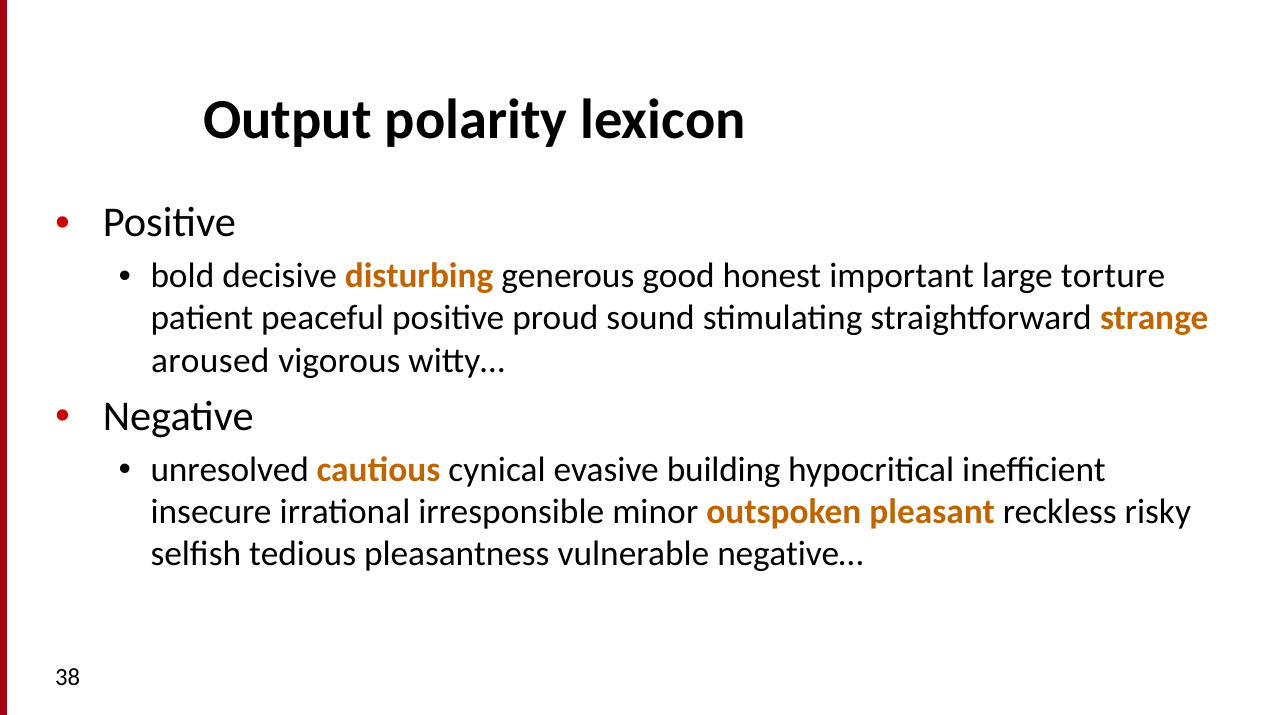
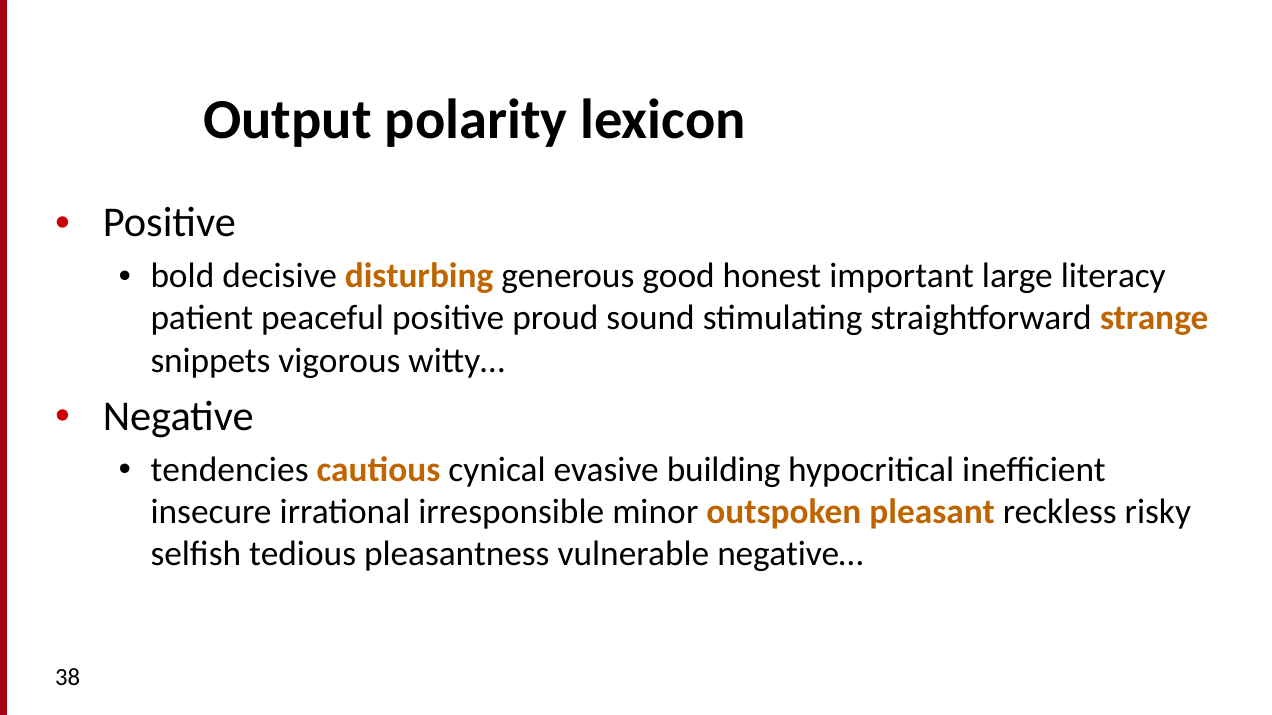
torture: torture -> literacy
aroused: aroused -> snippets
unresolved: unresolved -> tendencies
